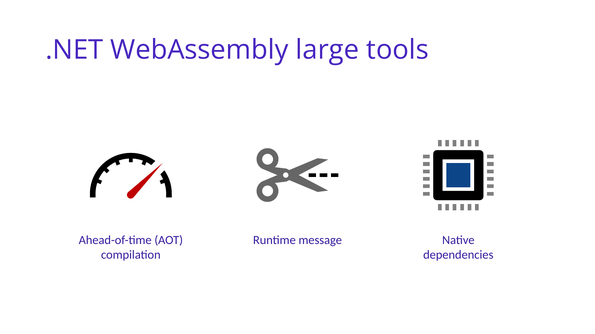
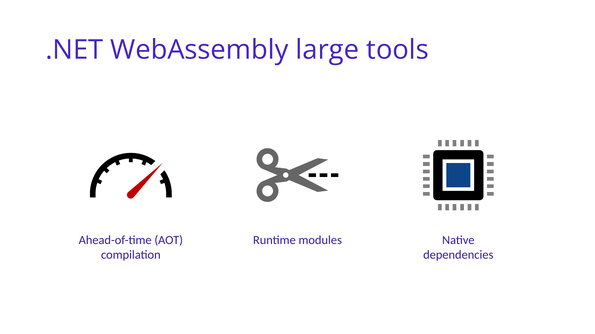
message: message -> modules
